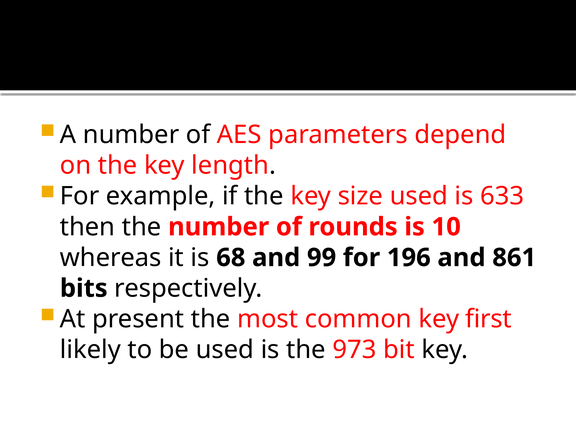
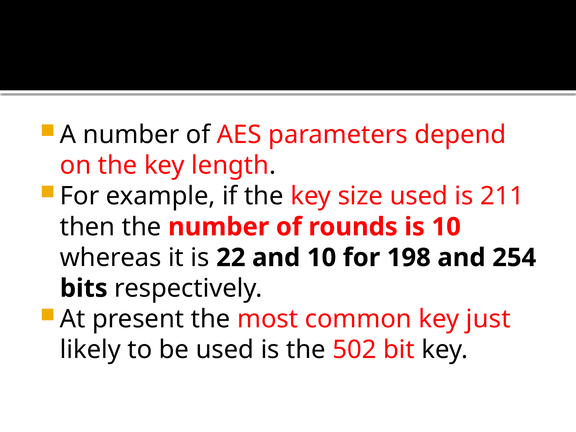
633: 633 -> 211
68: 68 -> 22
and 99: 99 -> 10
196: 196 -> 198
861: 861 -> 254
first: first -> just
973: 973 -> 502
